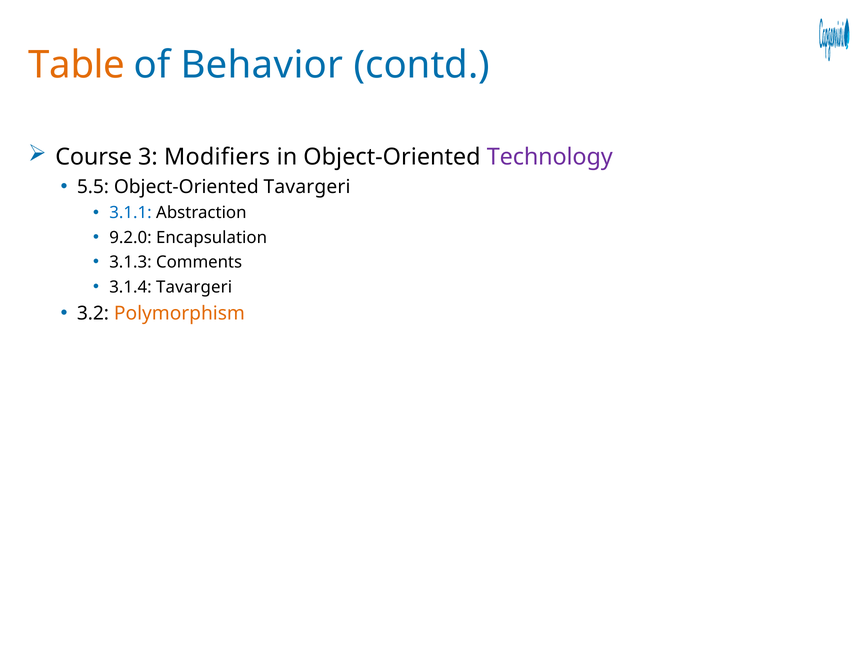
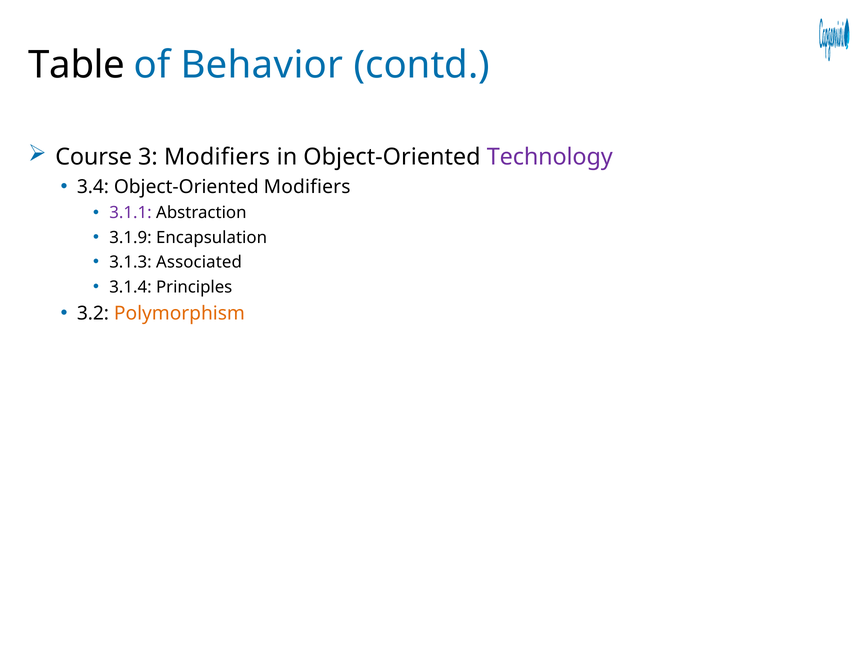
Table colour: orange -> black
5.5: 5.5 -> 3.4
Object-Oriented Tavargeri: Tavargeri -> Modifiers
3.1.1 colour: blue -> purple
9.2.0: 9.2.0 -> 3.1.9
Comments: Comments -> Associated
3.1.4 Tavargeri: Tavargeri -> Principles
